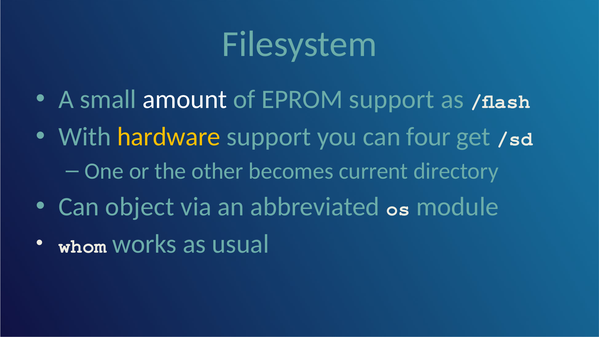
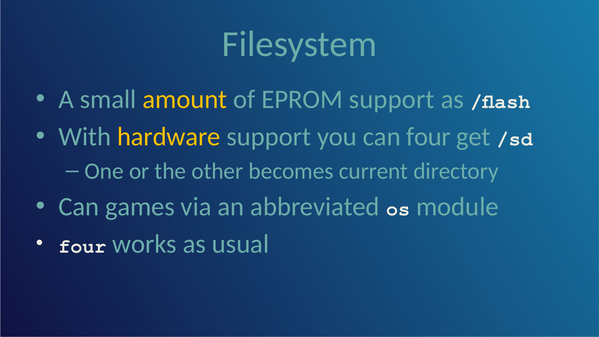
amount colour: white -> yellow
object: object -> games
whom at (82, 246): whom -> four
